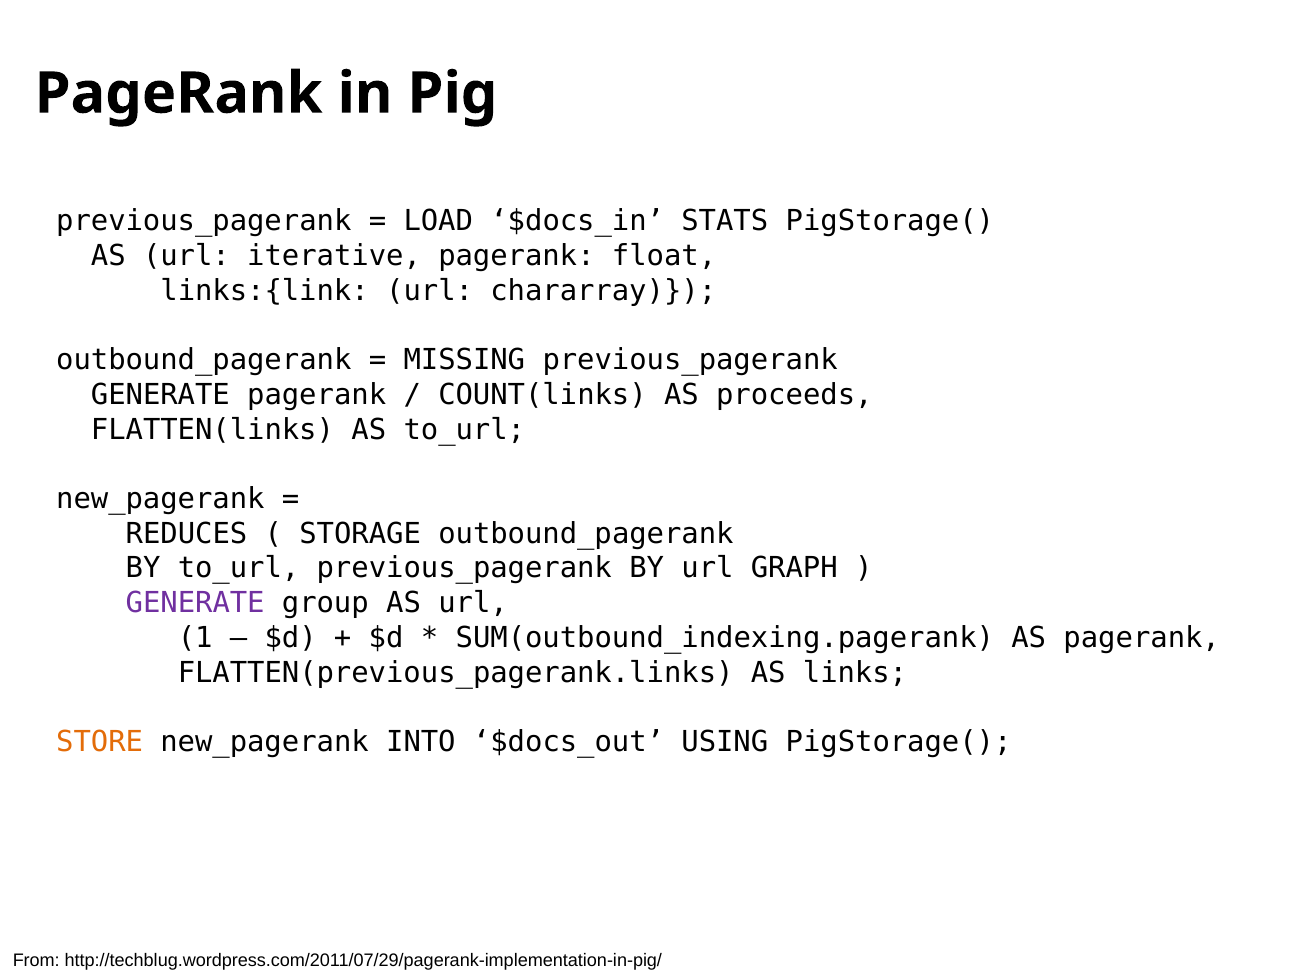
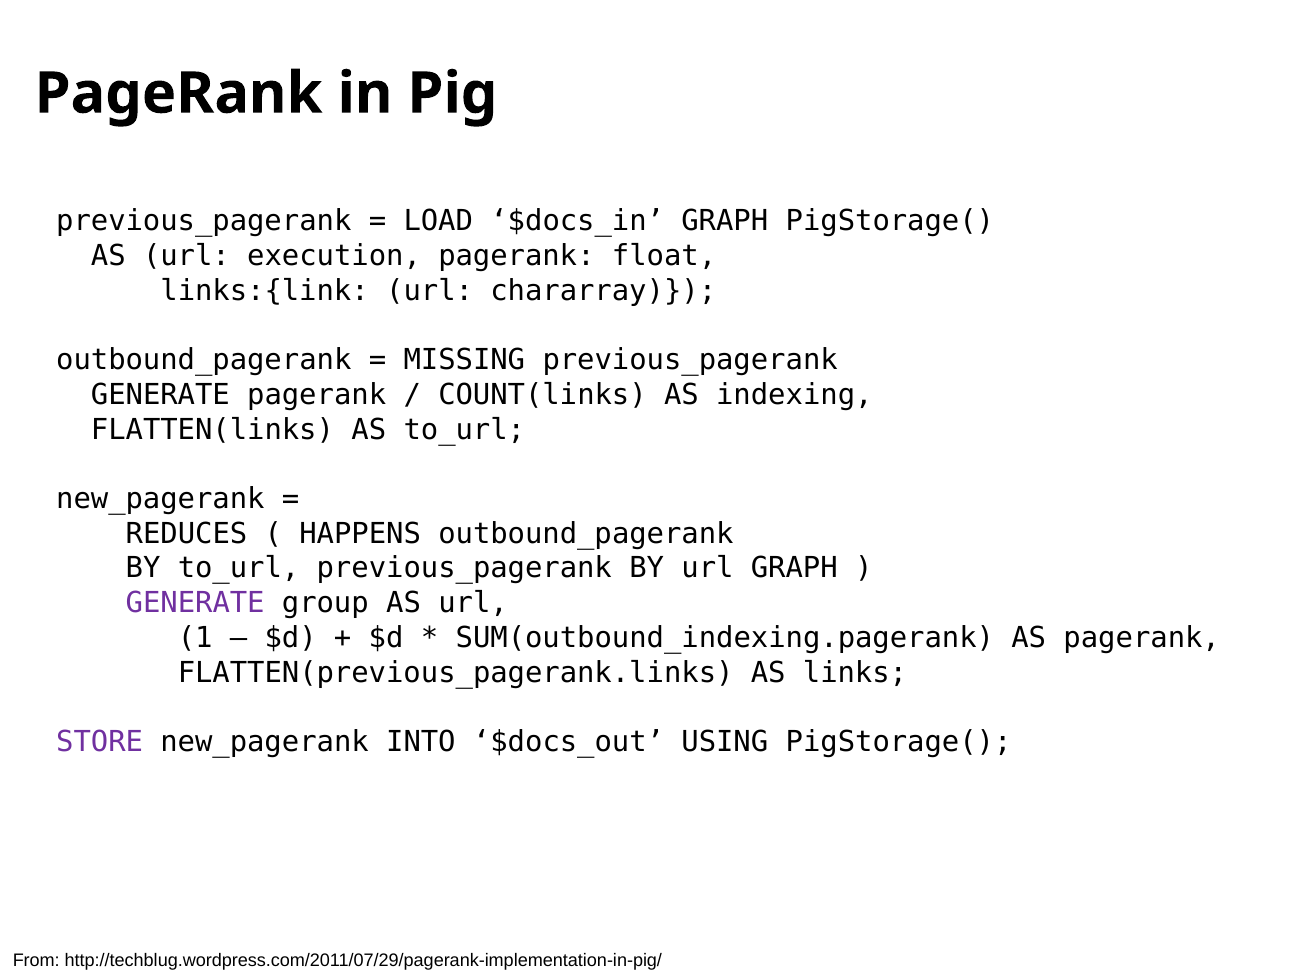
$docs_in STATS: STATS -> GRAPH
iterative: iterative -> execution
proceeds: proceeds -> indexing
STORAGE: STORAGE -> HAPPENS
STORE colour: orange -> purple
